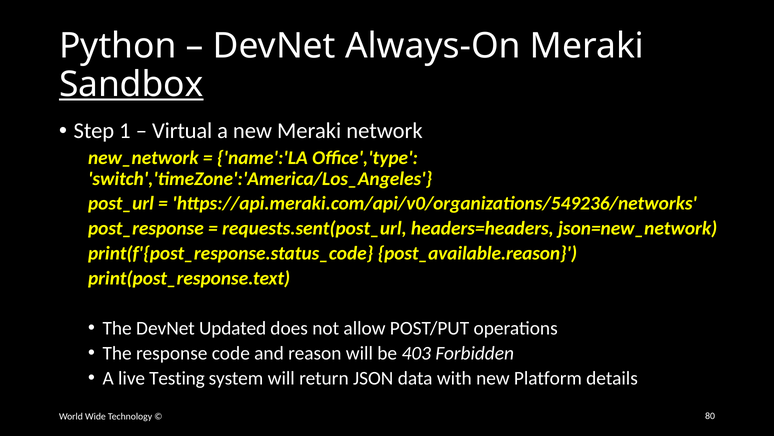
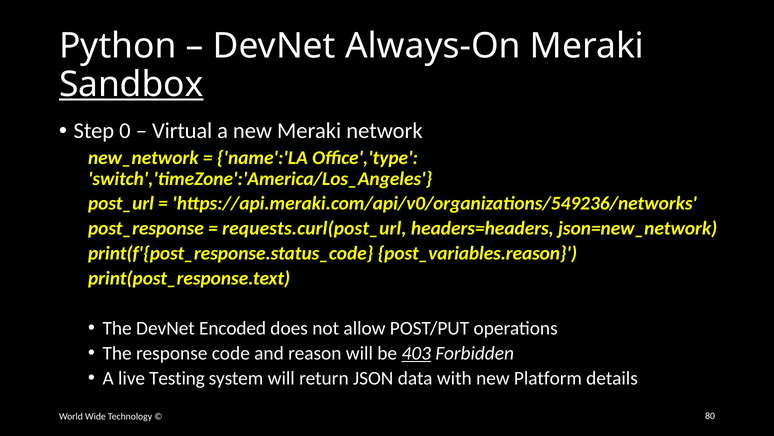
1: 1 -> 0
requests.sent(post_url: requests.sent(post_url -> requests.curl(post_url
post_available.reason: post_available.reason -> post_variables.reason
Updated: Updated -> Encoded
403 underline: none -> present
